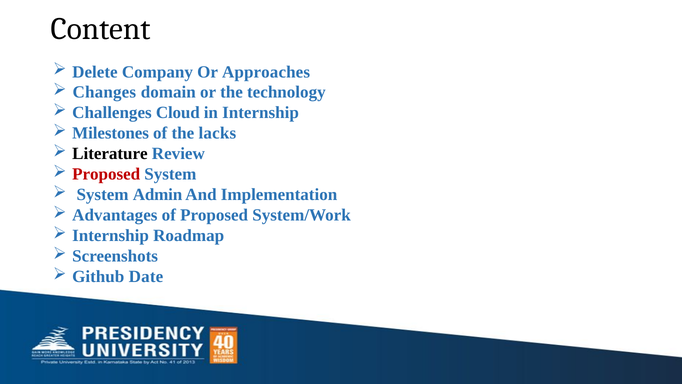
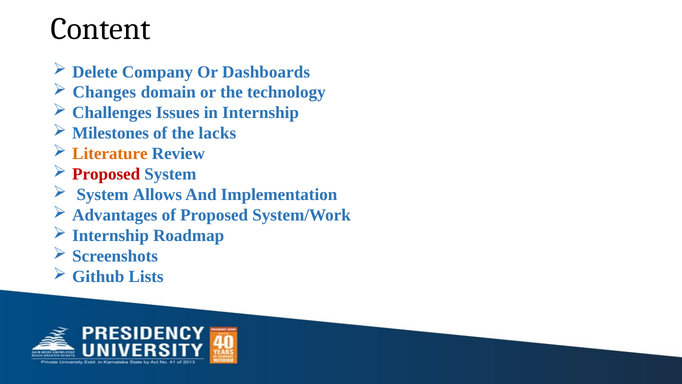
Approaches: Approaches -> Dashboards
Cloud: Cloud -> Issues
Literature colour: black -> orange
Admin: Admin -> Allows
Date: Date -> Lists
